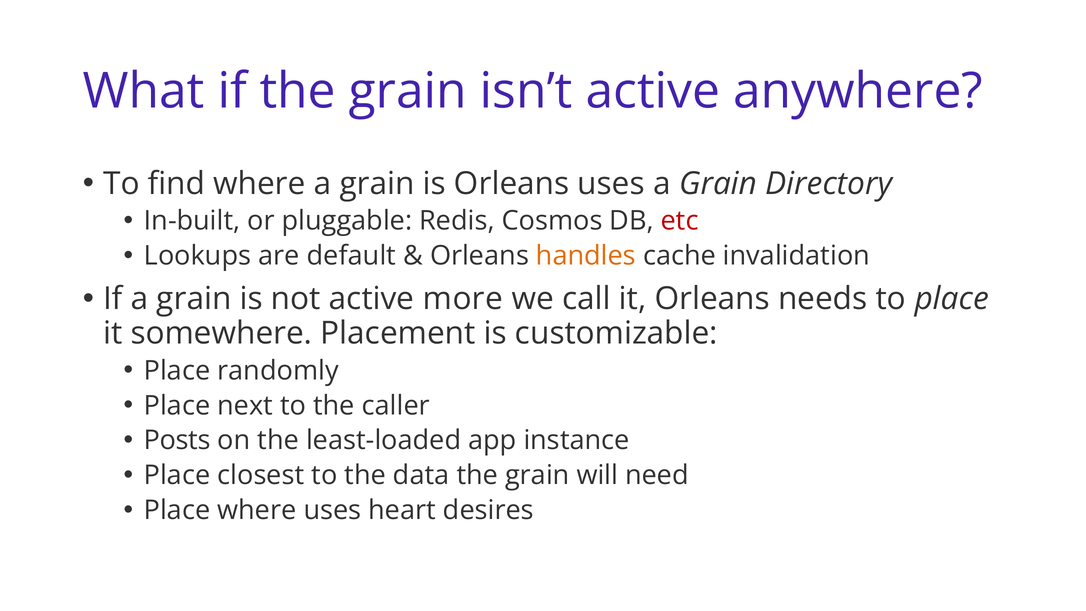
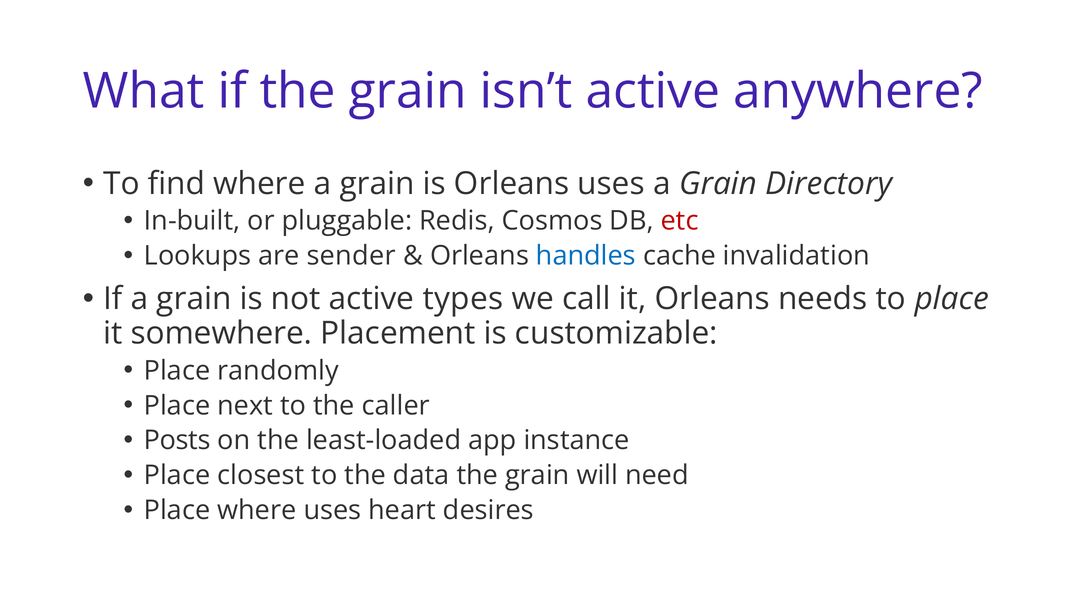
default: default -> sender
handles colour: orange -> blue
more: more -> types
